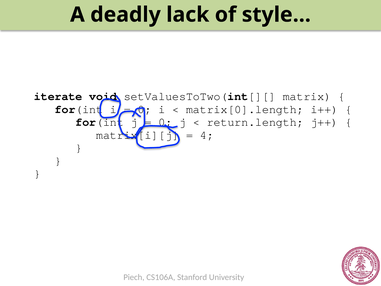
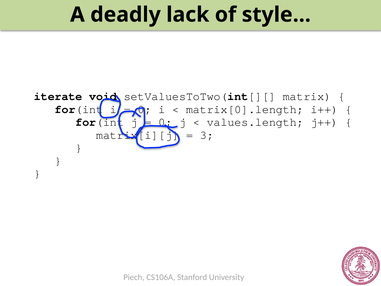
return.length: return.length -> values.length
4: 4 -> 3
